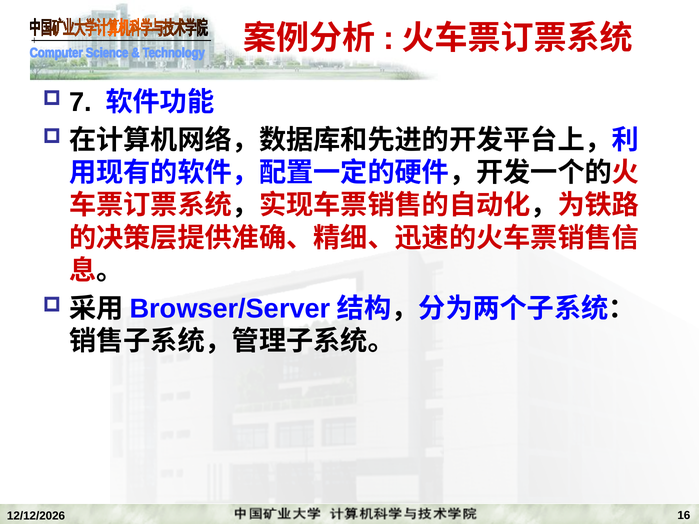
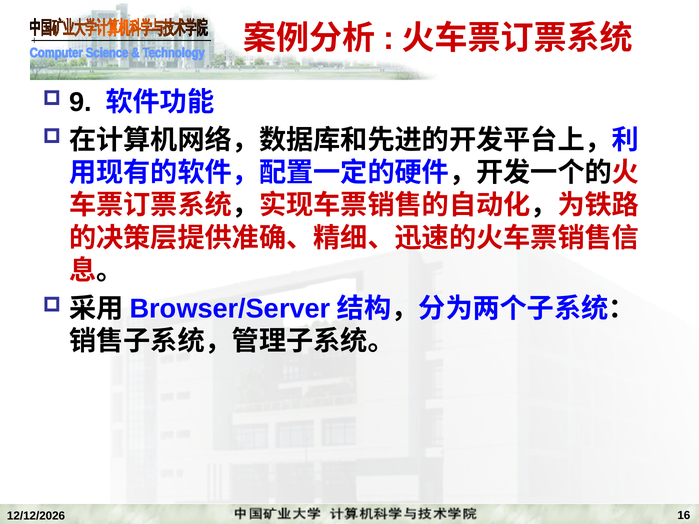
7: 7 -> 9
